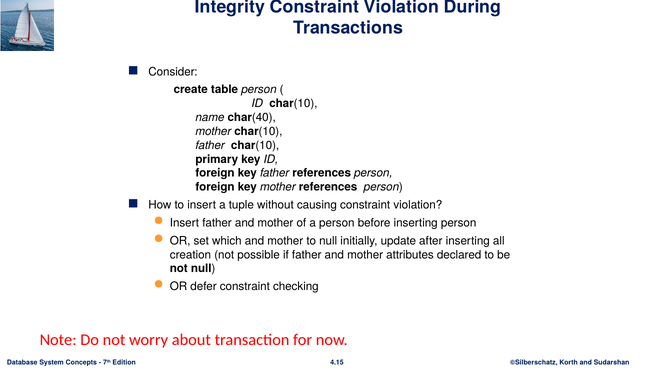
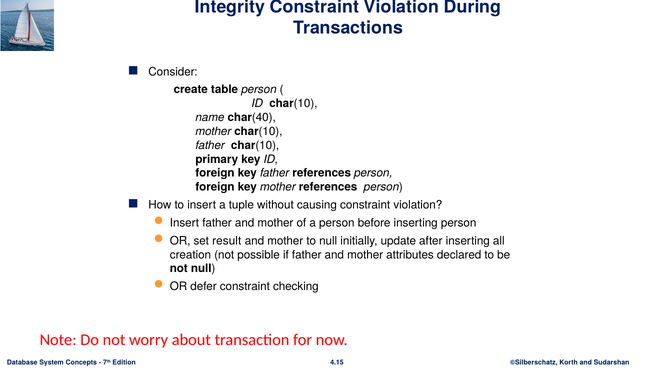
which: which -> result
